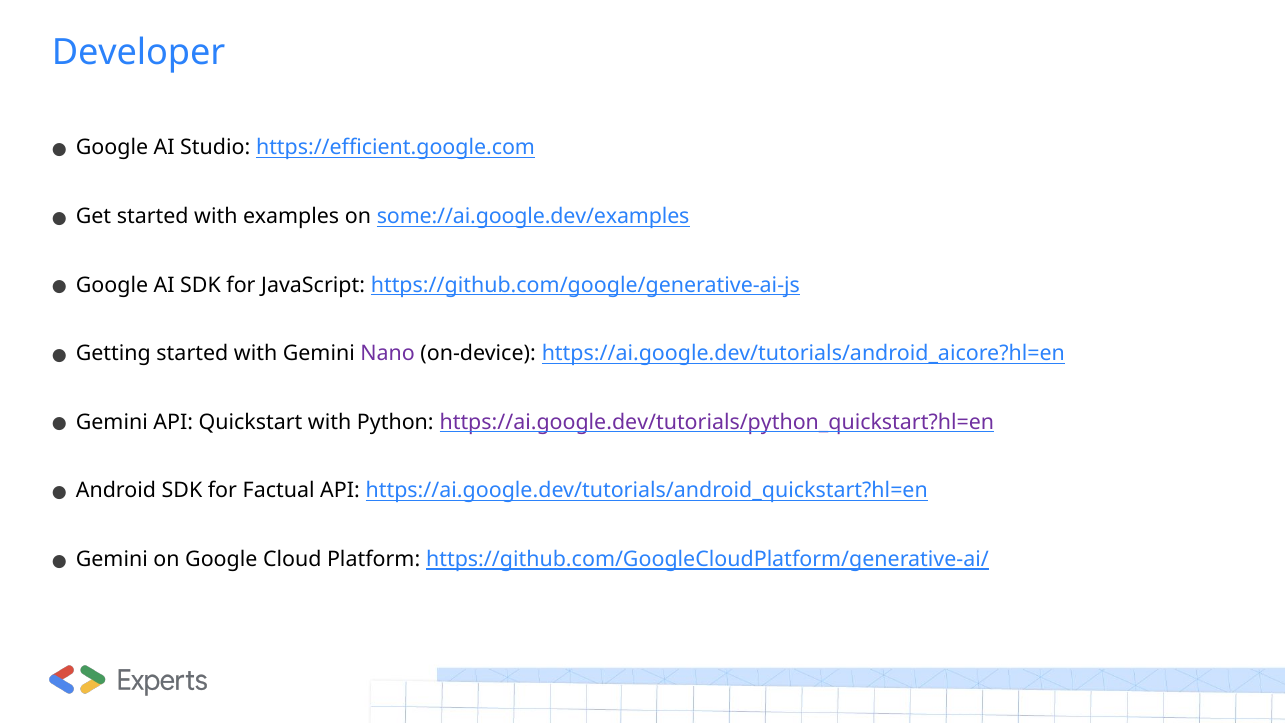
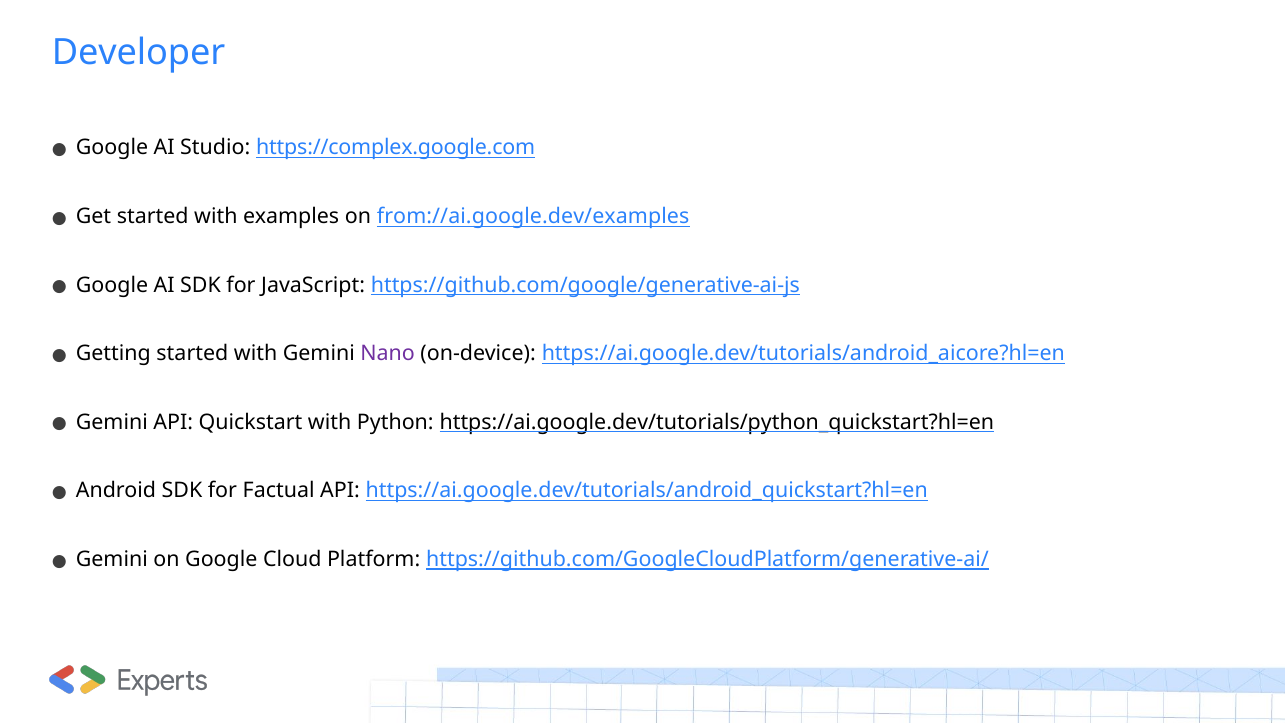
https://efficient.google.com: https://efficient.google.com -> https://complex.google.com
some://ai.google.dev/examples: some://ai.google.dev/examples -> from://ai.google.dev/examples
https://ai.google.dev/tutorials/python_quickstart?hl=en colour: purple -> black
